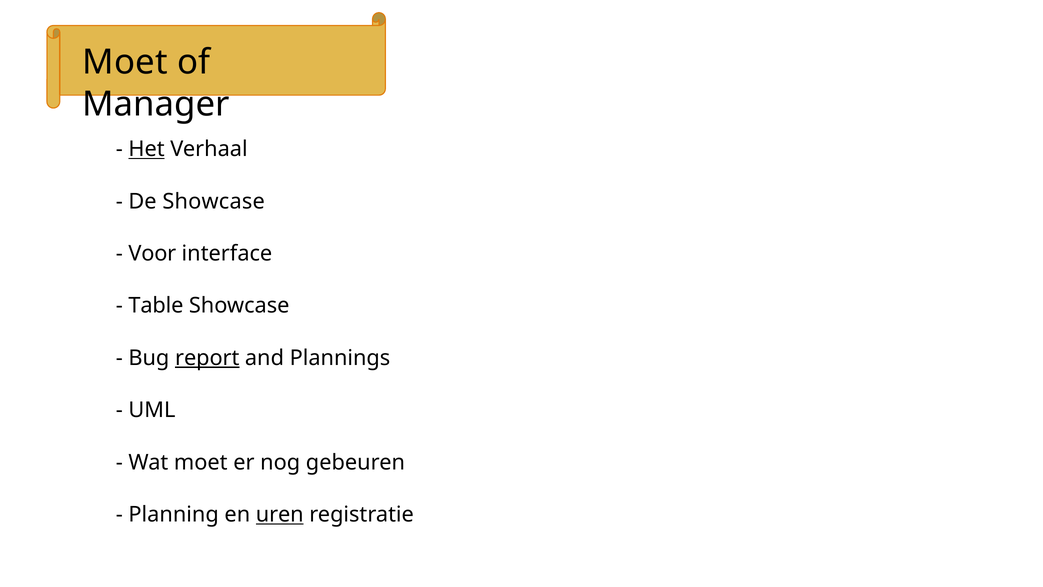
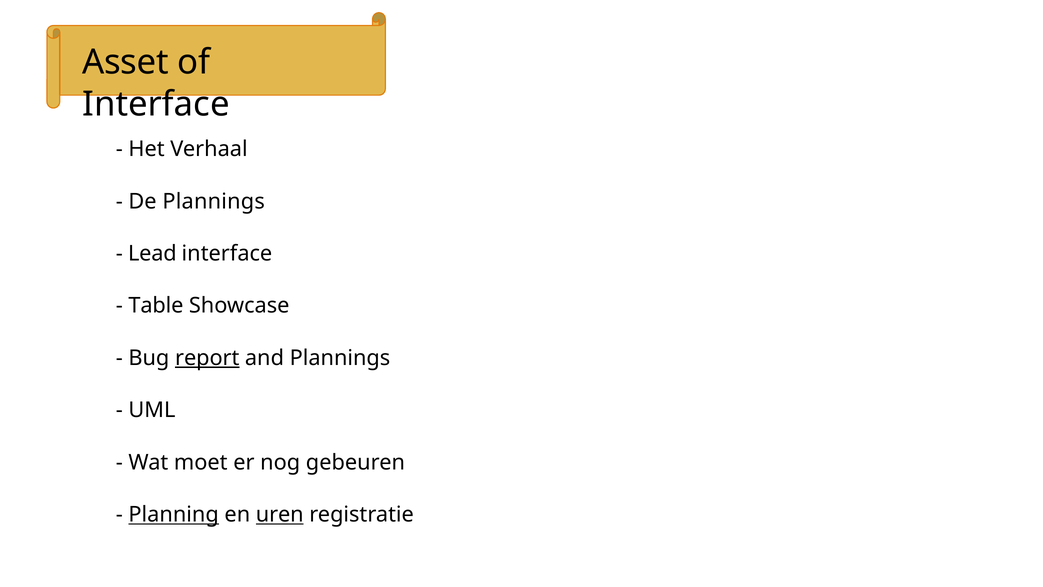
Moet at (125, 62): Moet -> Asset
Manager at (156, 104): Manager -> Interface
Het underline: present -> none
De Showcase: Showcase -> Plannings
Voor: Voor -> Lead
Planning underline: none -> present
